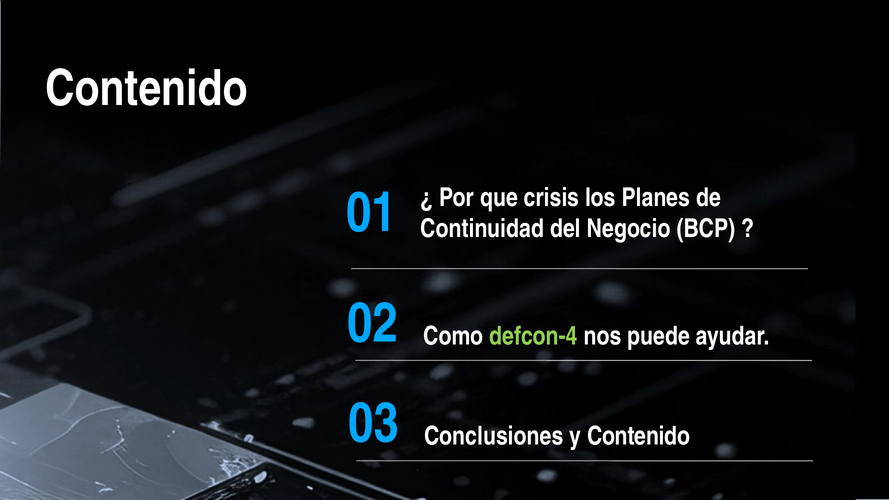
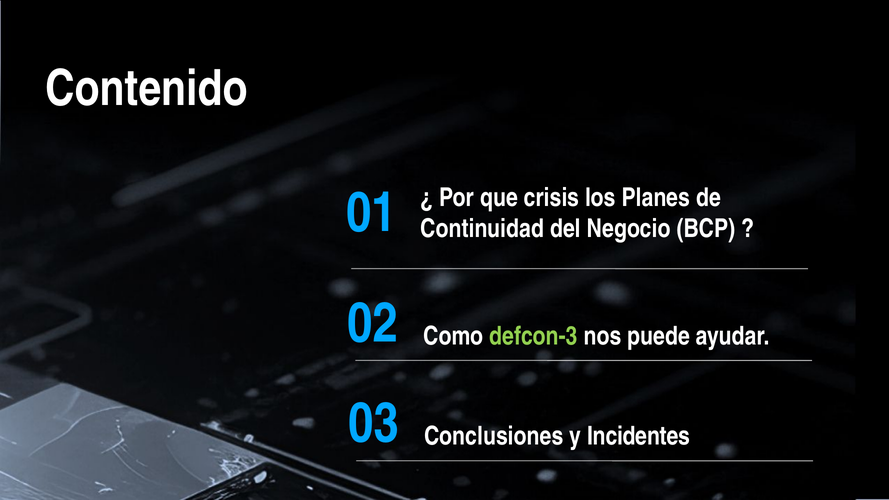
defcon-4: defcon-4 -> defcon-3
y Contenido: Contenido -> Incidentes
